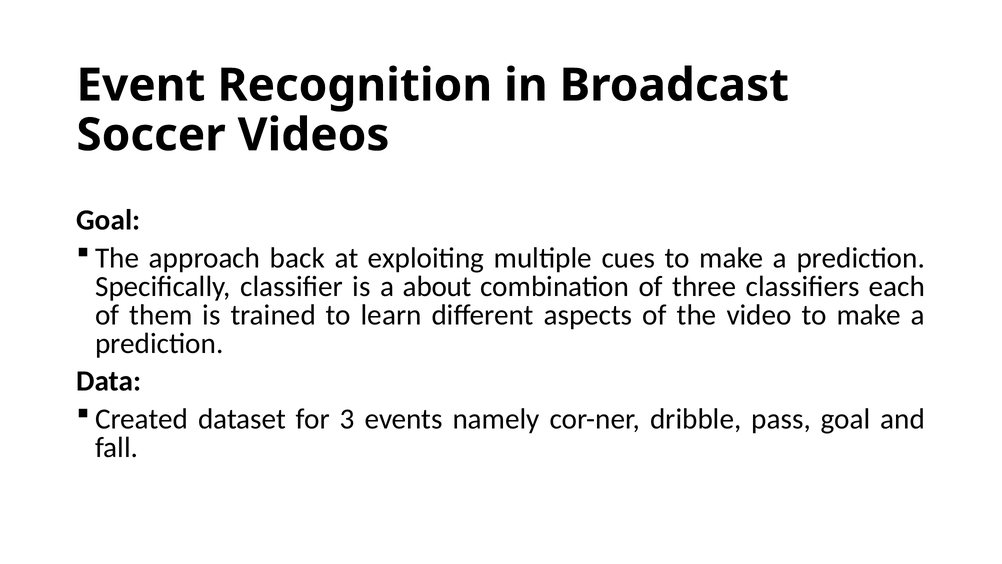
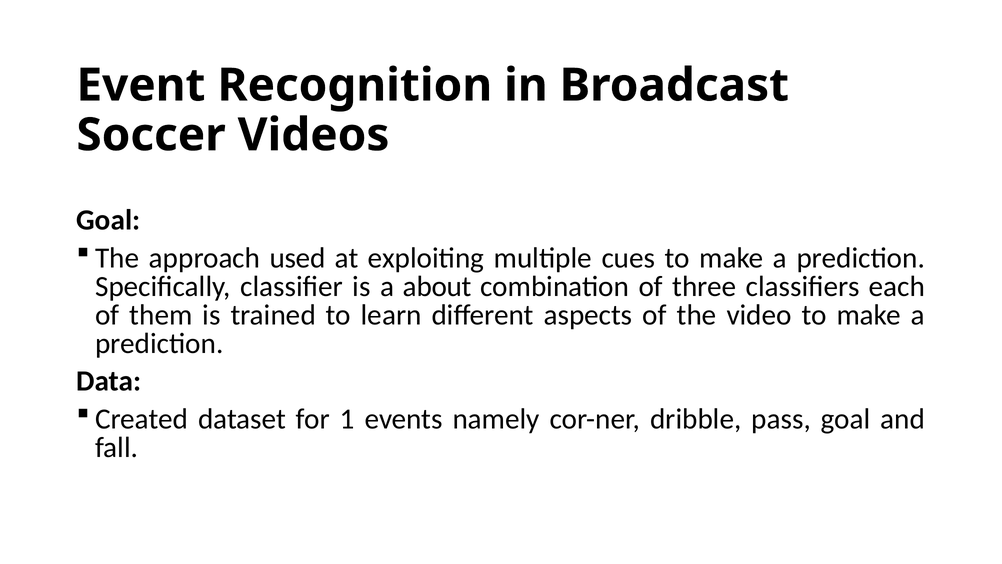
back: back -> used
3: 3 -> 1
